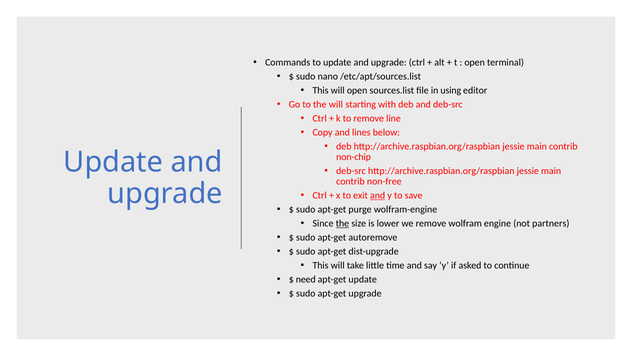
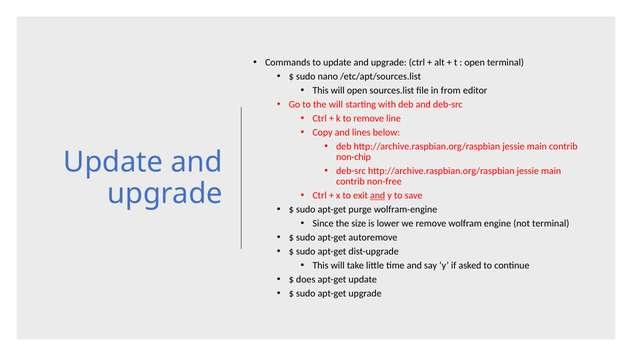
using: using -> from
the at (342, 223) underline: present -> none
not partners: partners -> terminal
need: need -> does
